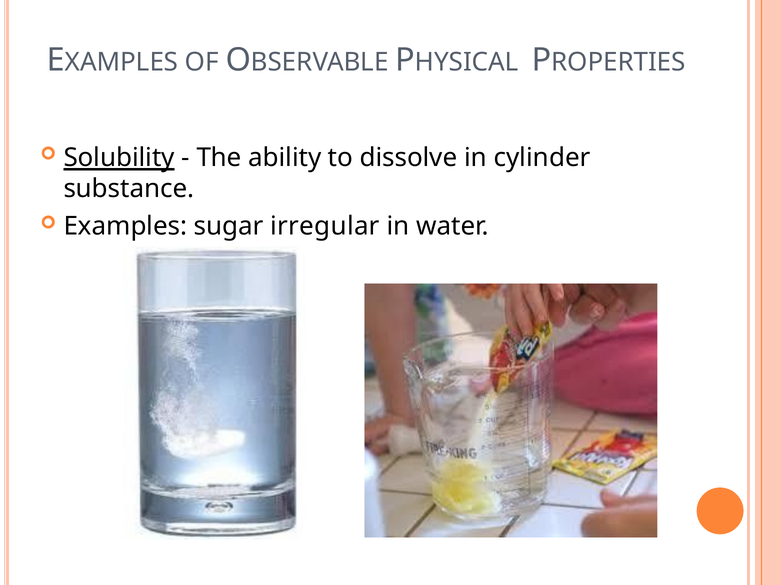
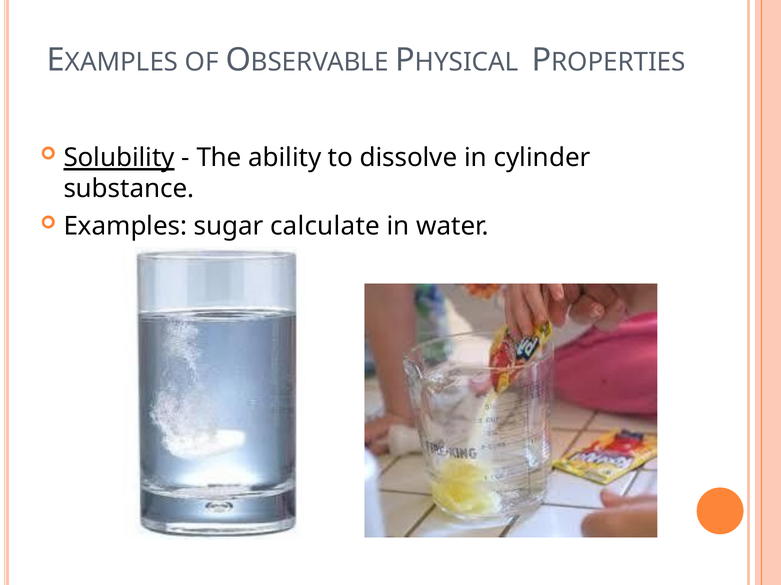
irregular: irregular -> calculate
